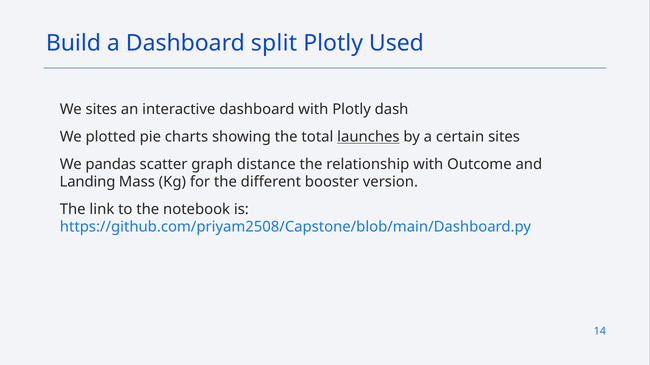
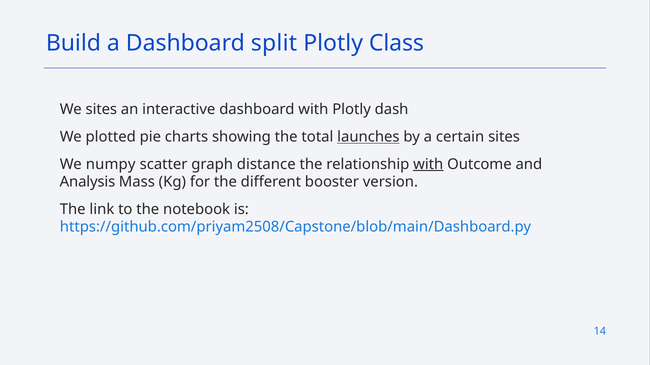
Used: Used -> Class
pandas: pandas -> numpy
with at (428, 164) underline: none -> present
Landing: Landing -> Analysis
